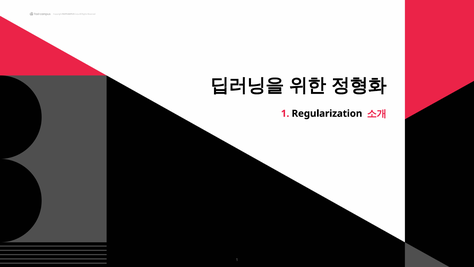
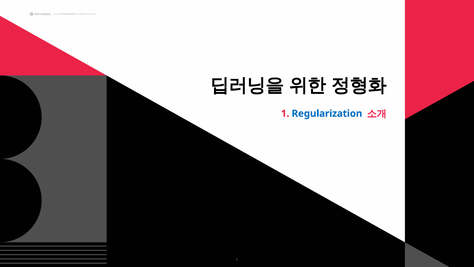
Regularization colour: black -> blue
